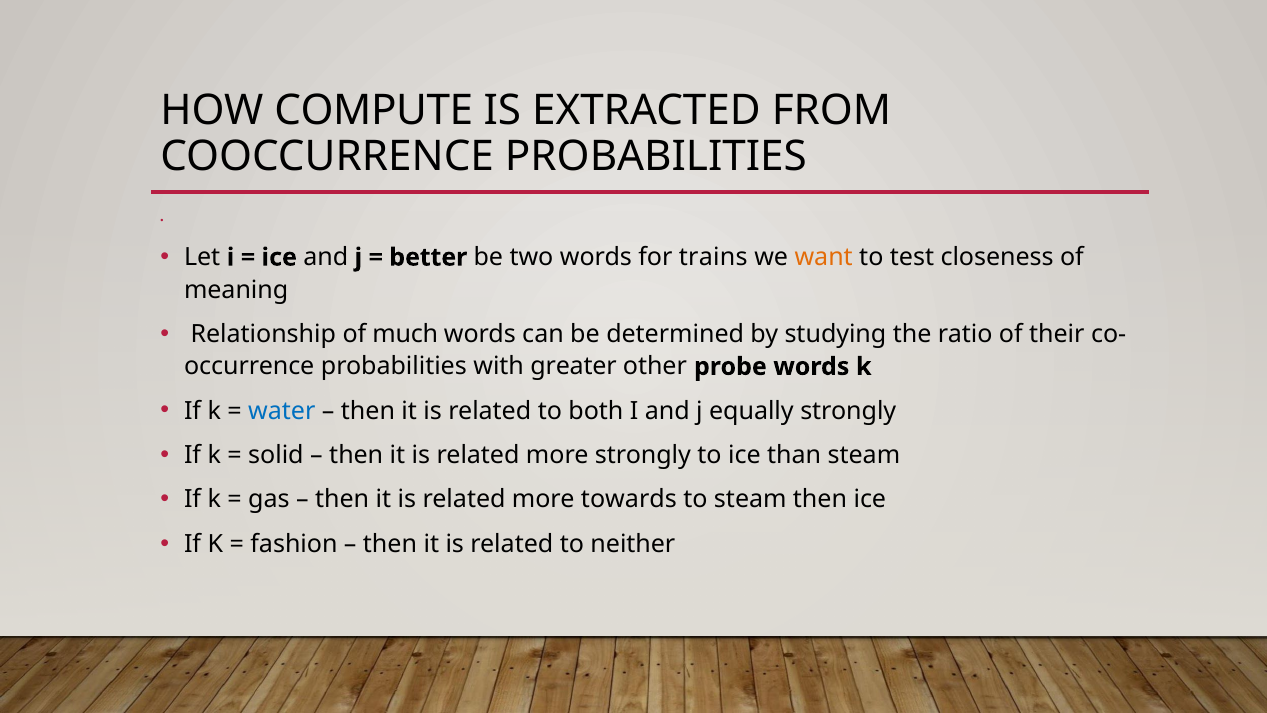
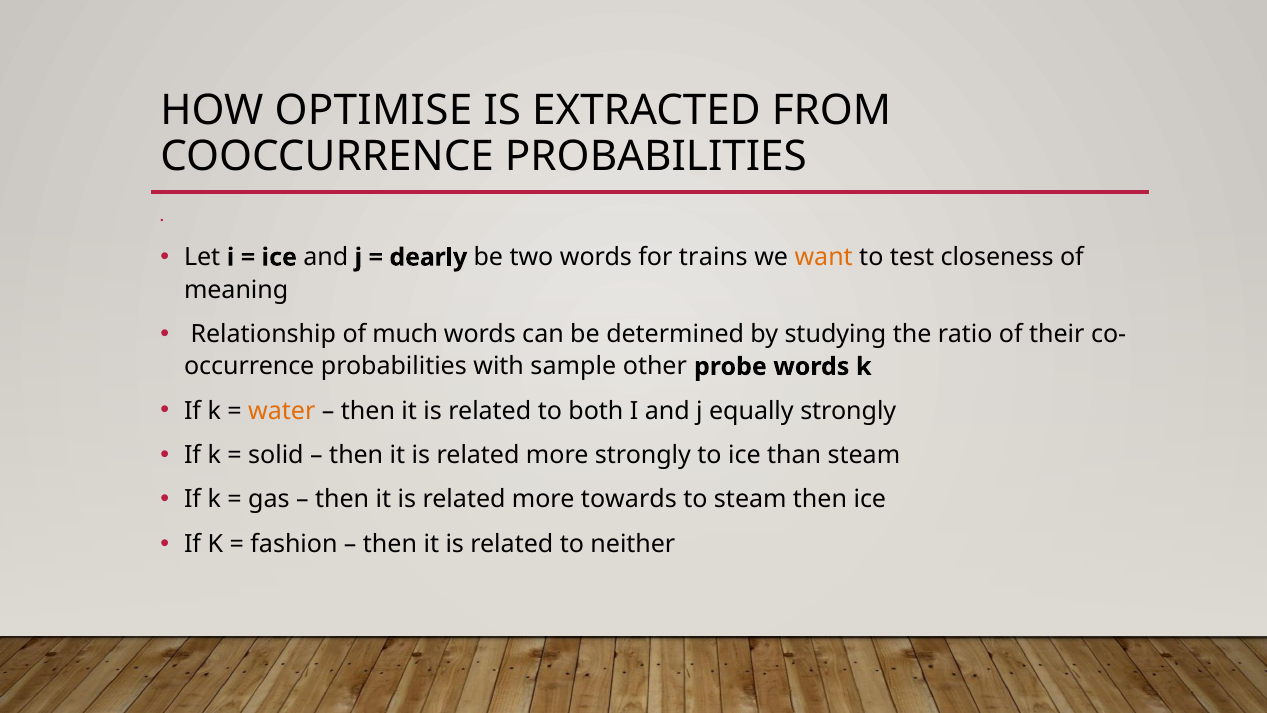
COMPUTE: COMPUTE -> OPTIMISE
better: better -> dearly
greater: greater -> sample
water colour: blue -> orange
